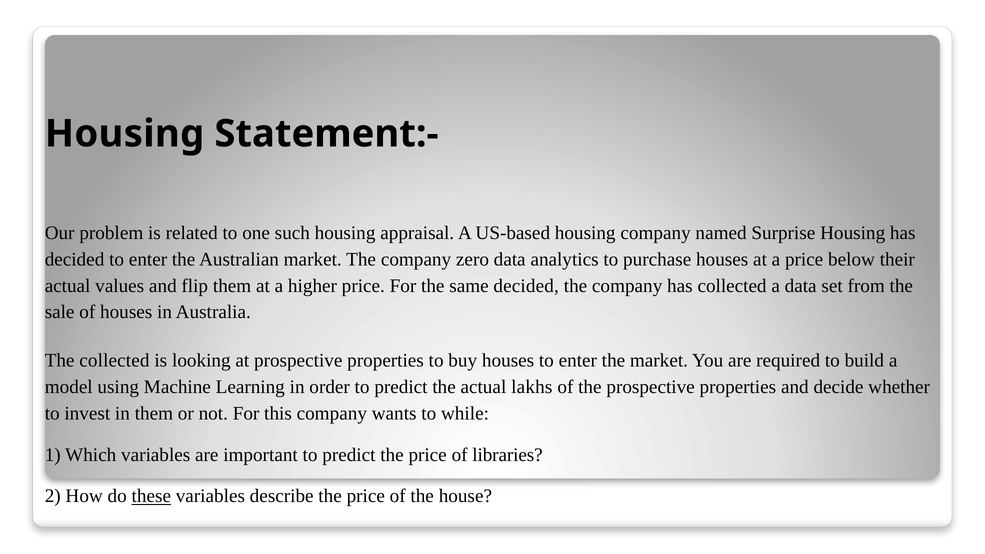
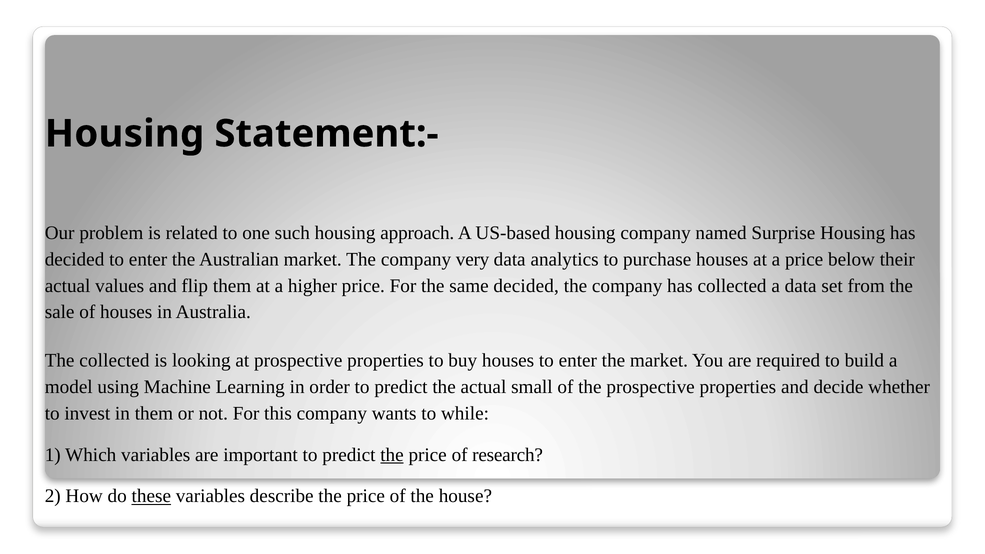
appraisal: appraisal -> approach
zero: zero -> very
lakhs: lakhs -> small
the at (392, 455) underline: none -> present
libraries: libraries -> research
